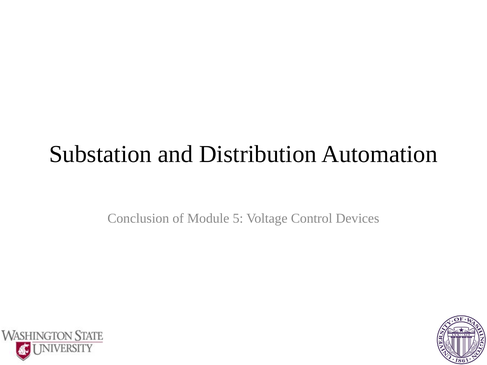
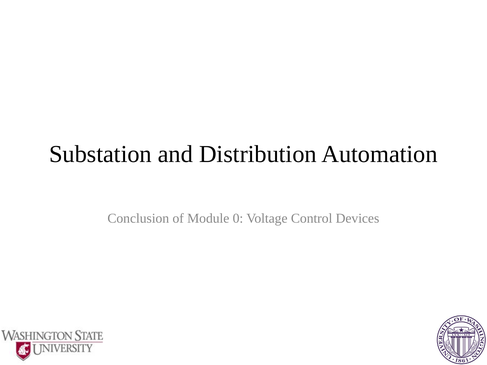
5: 5 -> 0
